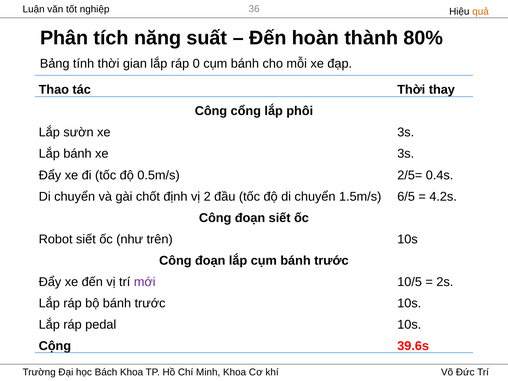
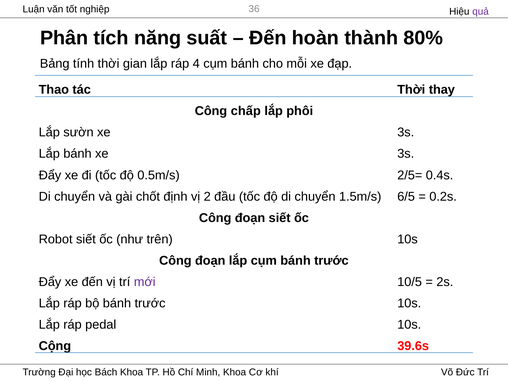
quả colour: orange -> purple
0: 0 -> 4
cổng: cổng -> chấp
4.2s: 4.2s -> 0.2s
